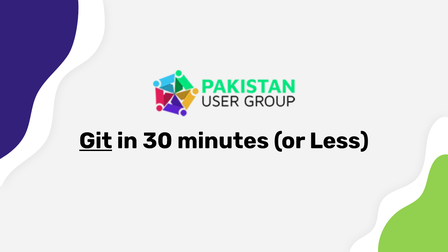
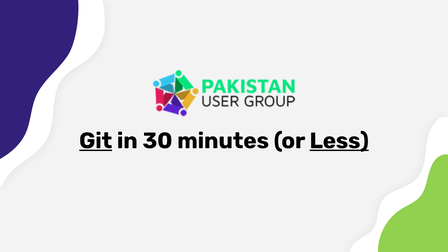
Less underline: none -> present
